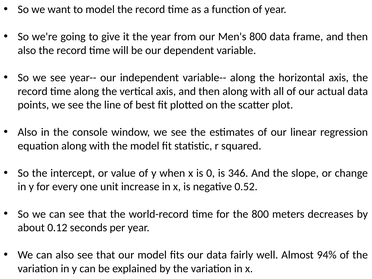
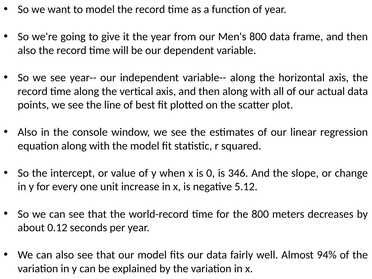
0.52: 0.52 -> 5.12
